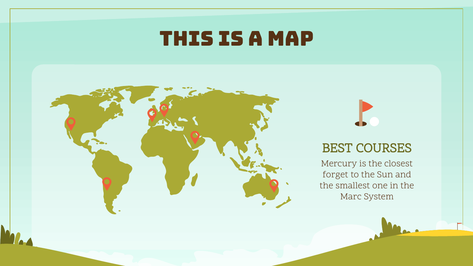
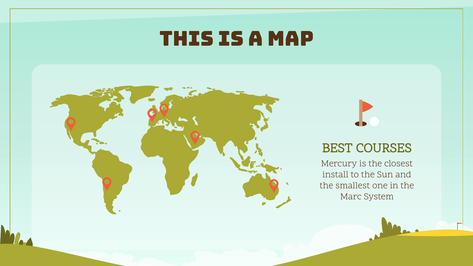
forget: forget -> install
